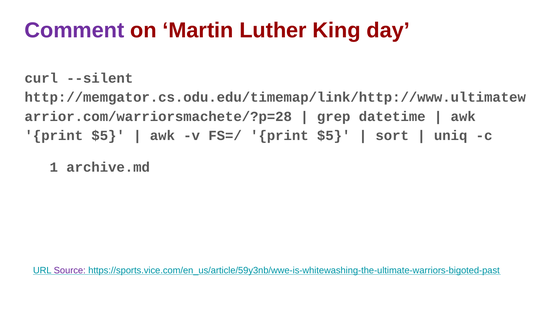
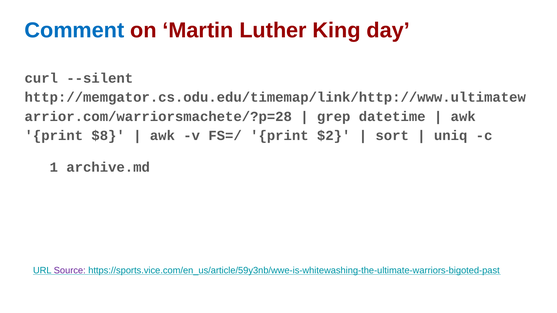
Comment colour: purple -> blue
$5 at (108, 136): $5 -> $8
FS=/ print $5: $5 -> $2
